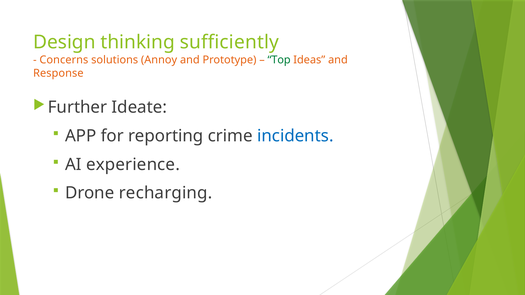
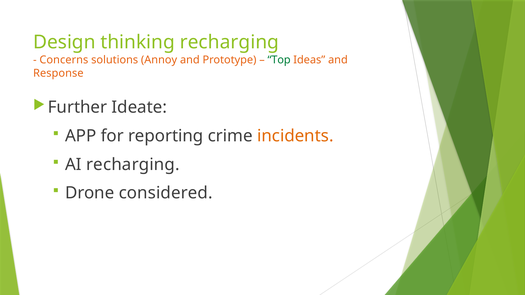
thinking sufficiently: sufficiently -> recharging
incidents colour: blue -> orange
AI experience: experience -> recharging
recharging: recharging -> considered
